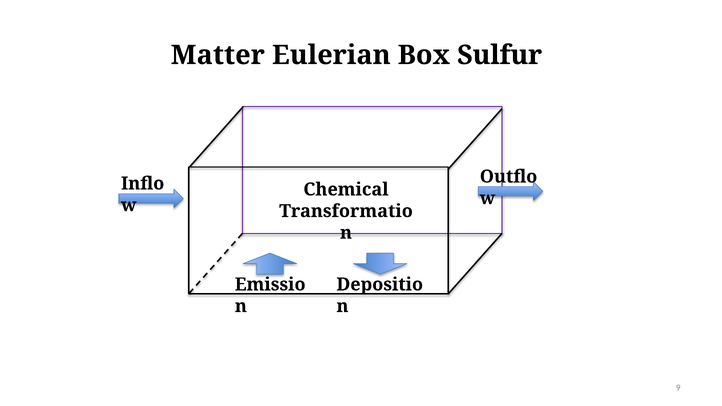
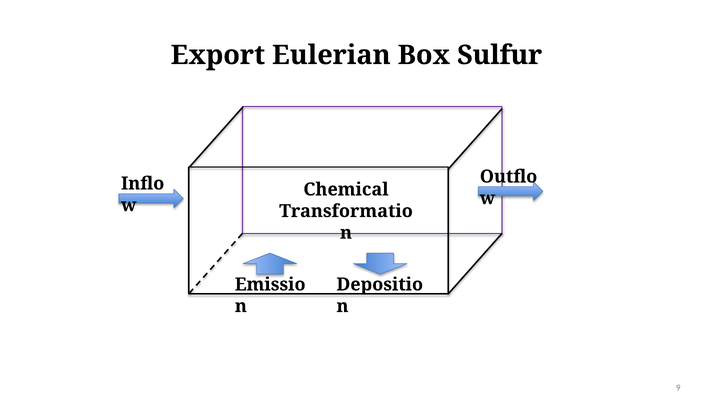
Matter: Matter -> Export
